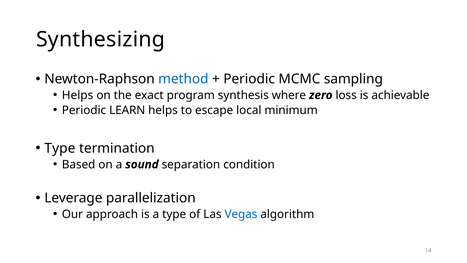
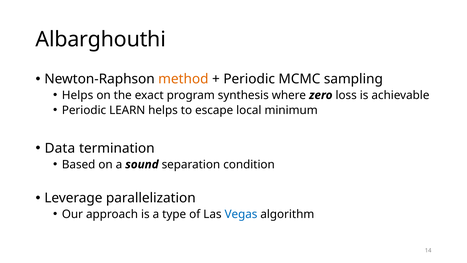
Synthesizing: Synthesizing -> Albarghouthi
method colour: blue -> orange
Type at (60, 148): Type -> Data
